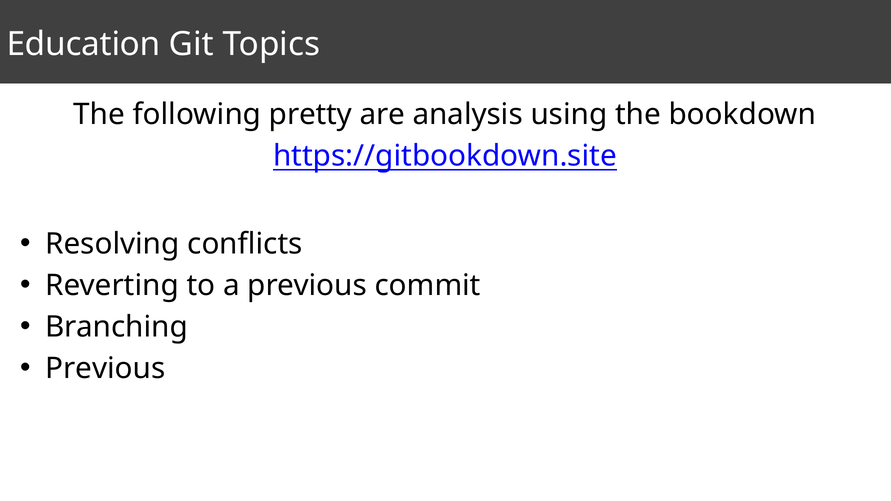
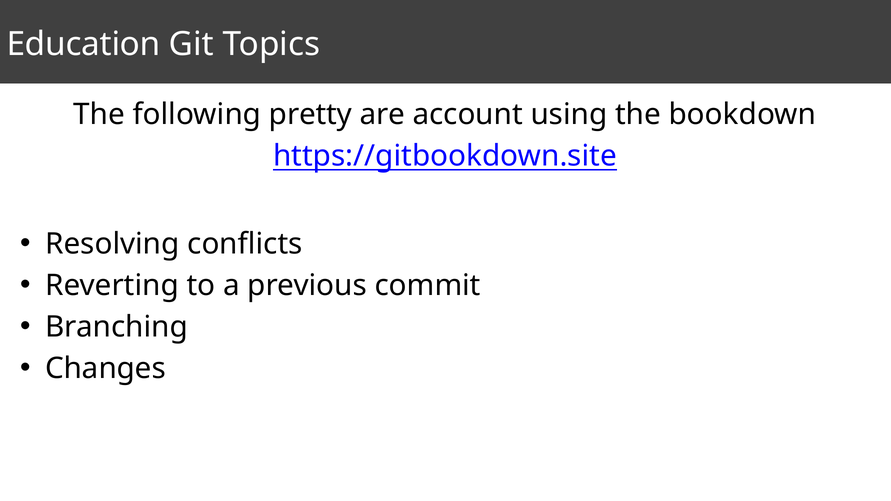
analysis: analysis -> account
Previous at (105, 369): Previous -> Changes
